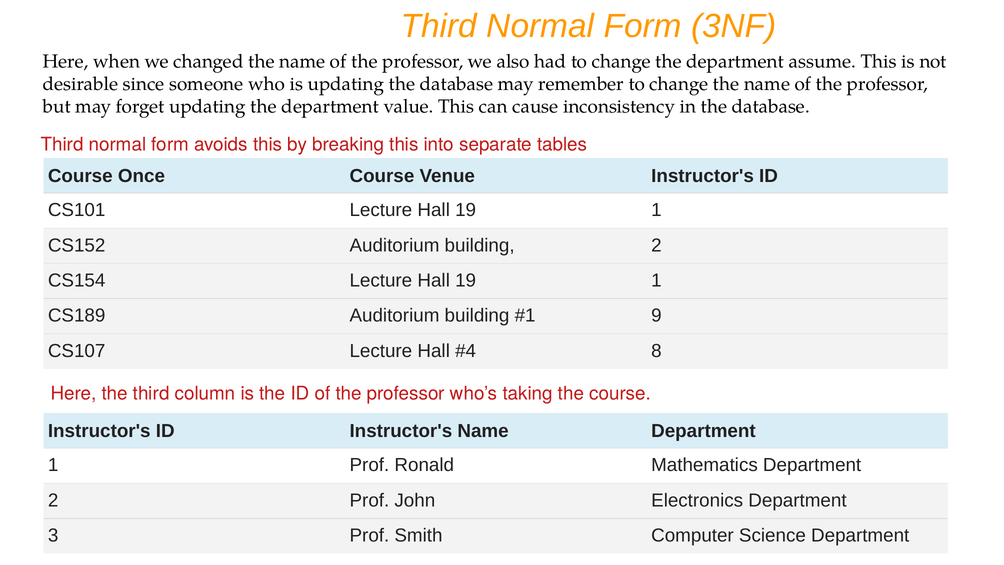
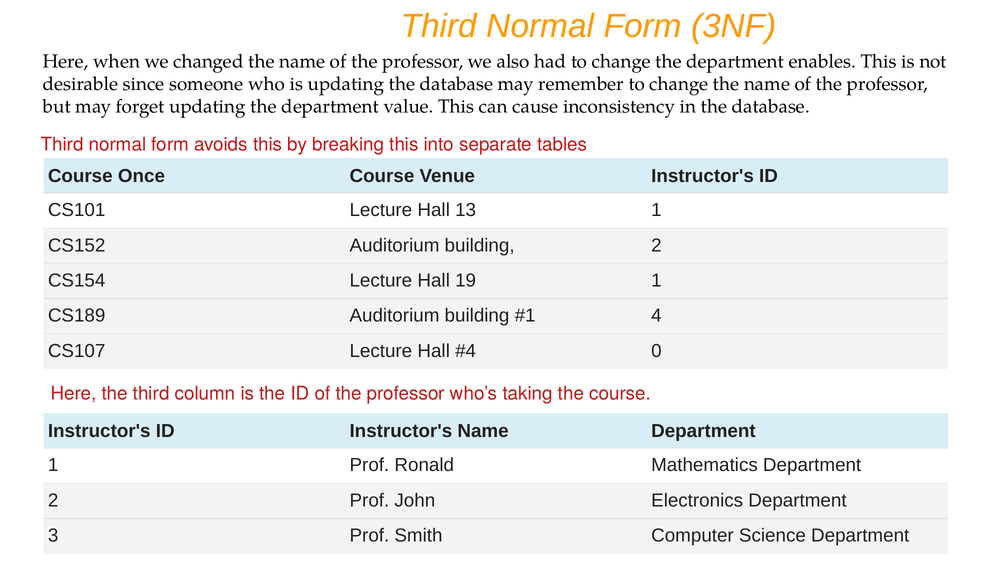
assume: assume -> enables
CS101 Lecture Hall 19: 19 -> 13
9: 9 -> 4
8: 8 -> 0
